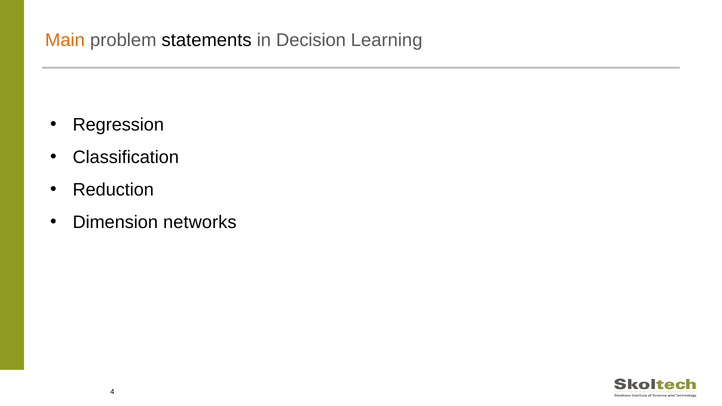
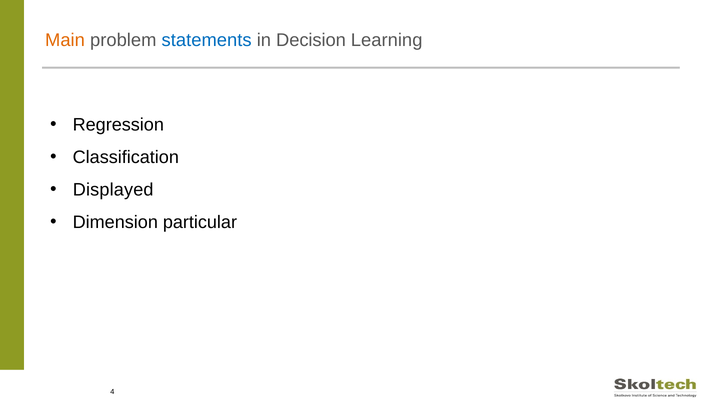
statements colour: black -> blue
Reduction: Reduction -> Displayed
networks: networks -> particular
